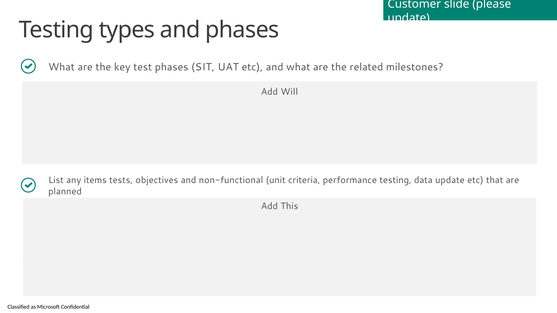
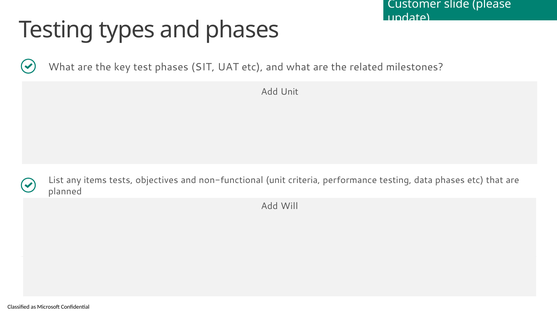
Add Will: Will -> Unit
data update: update -> phases
This: This -> Will
